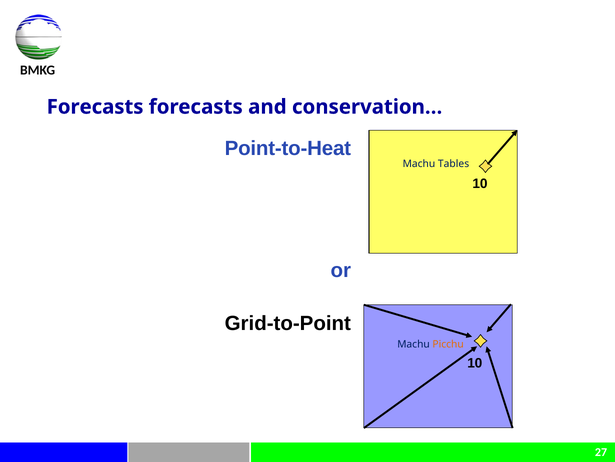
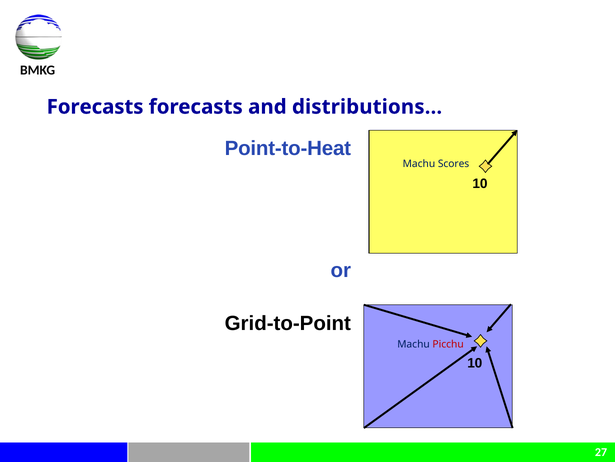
conservation…: conservation… -> distributions…
Tables: Tables -> Scores
Picchu colour: orange -> red
